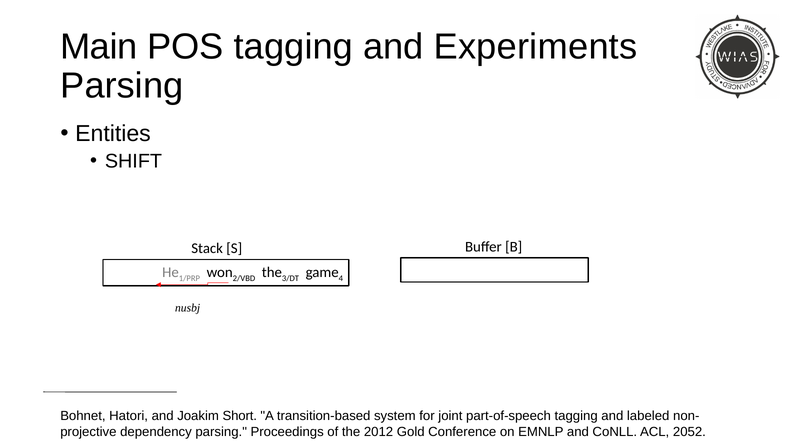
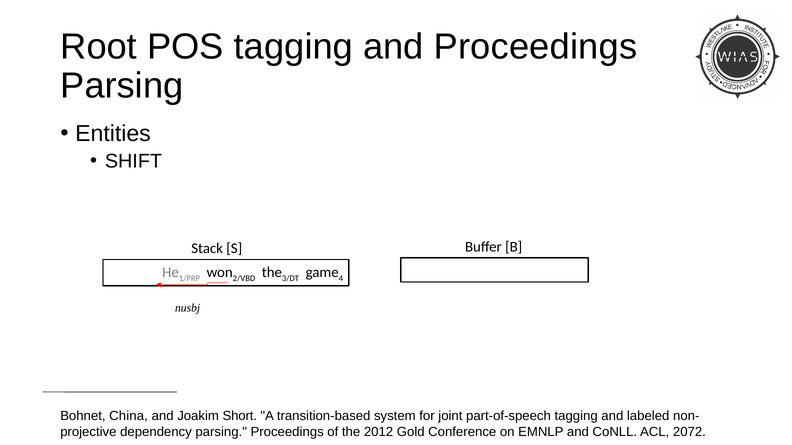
Main: Main -> Root
and Experiments: Experiments -> Proceedings
Hatori: Hatori -> China
2052: 2052 -> 2072
